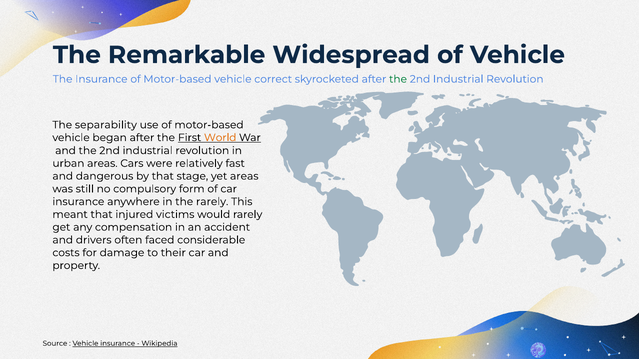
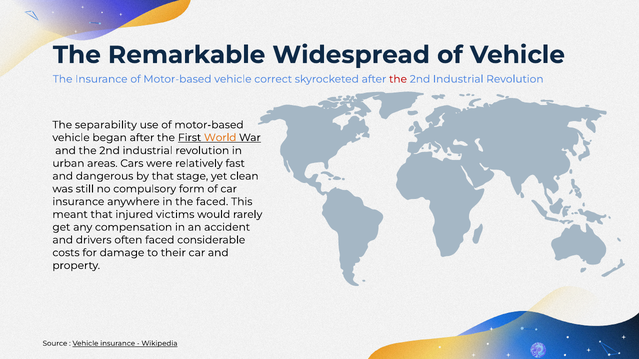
the at (398, 79) colour: green -> red
yet areas: areas -> clean
the rarely: rarely -> faced
